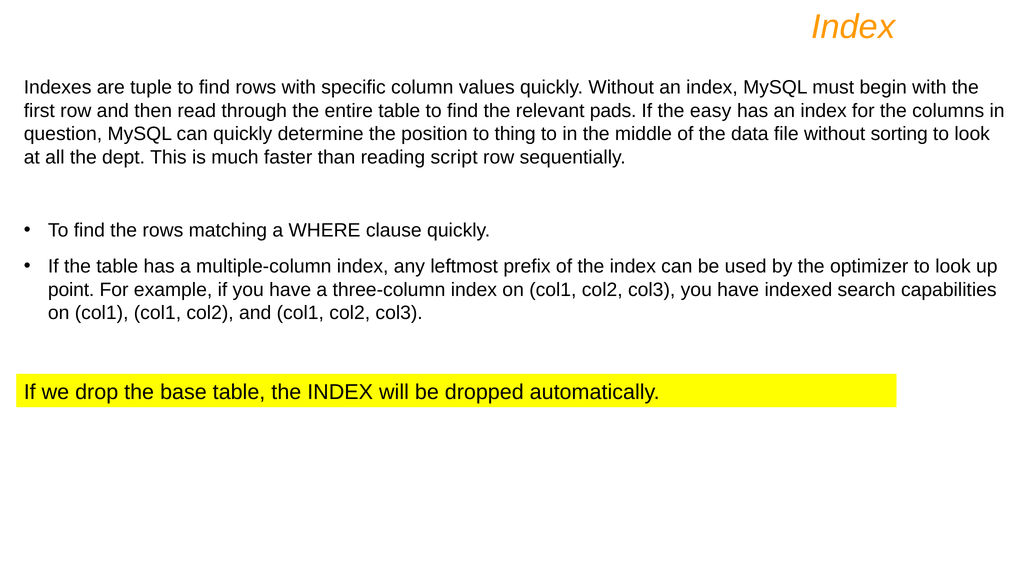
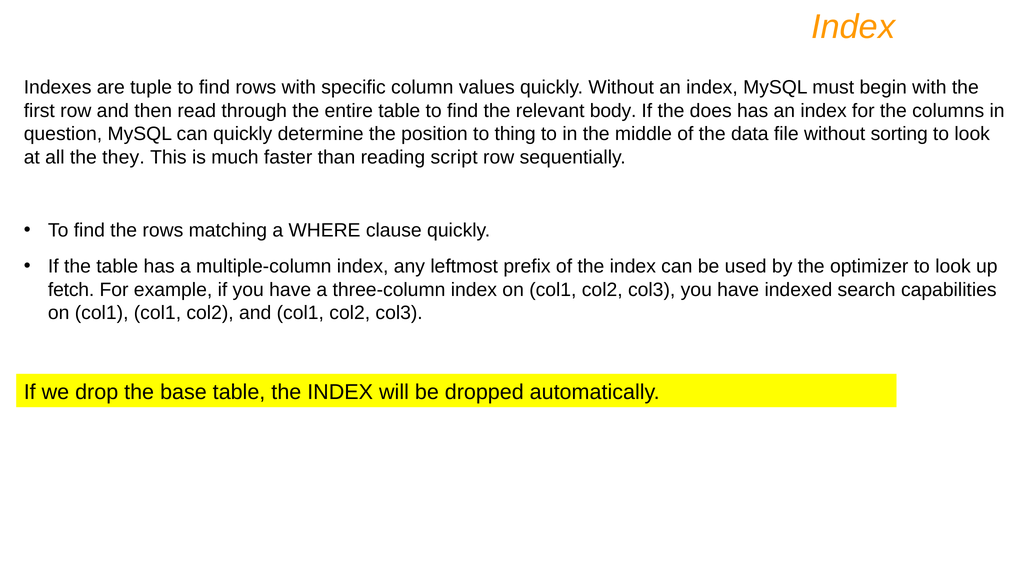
pads: pads -> body
easy: easy -> does
dept: dept -> they
point: point -> fetch
